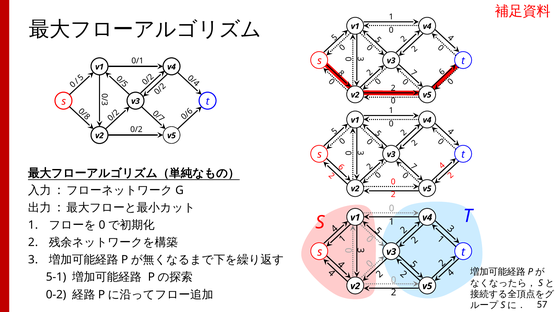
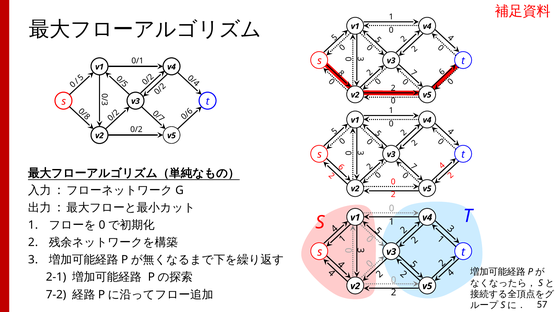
5-1: 5-1 -> 2-1
0-2: 0-2 -> 7-2
